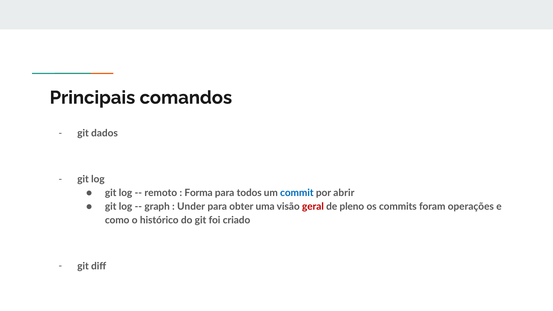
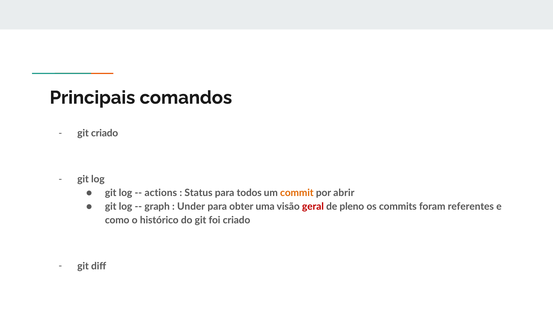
git dados: dados -> criado
remoto: remoto -> actions
Forma: Forma -> Status
commit colour: blue -> orange
operações: operações -> referentes
